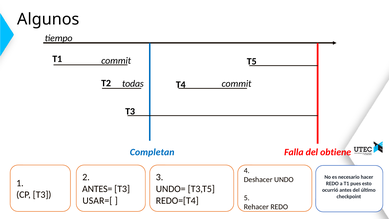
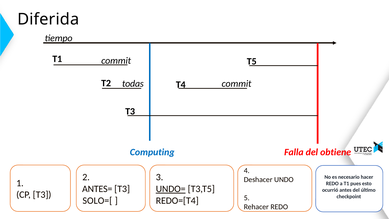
Algunos: Algunos -> Diferida
Completan: Completan -> Computing
UNDO= underline: none -> present
USAR=[: USAR=[ -> SOLO=[
